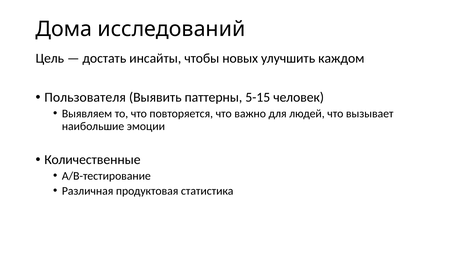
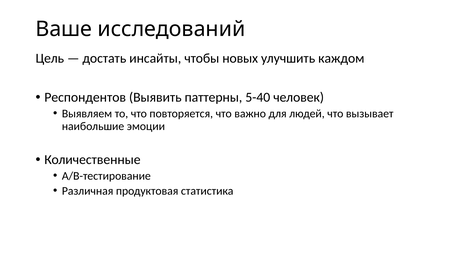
Дома: Дома -> Ваше
Пользователя: Пользователя -> Респондентов
5-15: 5-15 -> 5-40
